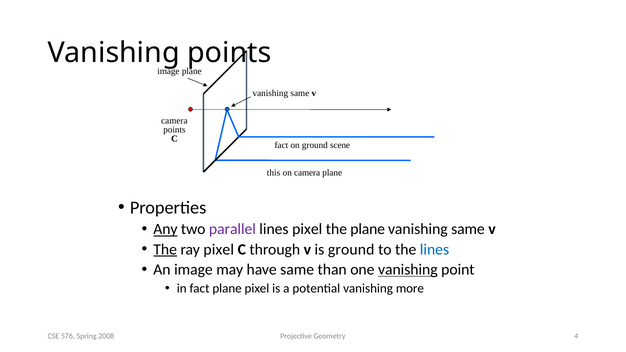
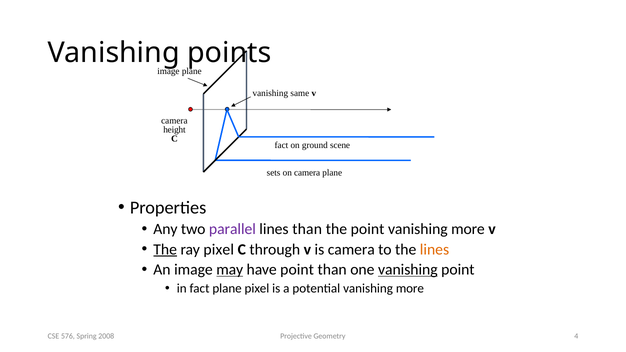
points at (174, 130): points -> height
this: this -> sets
Any underline: present -> none
lines pixel: pixel -> than
the plane: plane -> point
same at (468, 229): same -> more
is ground: ground -> camera
lines at (434, 249) colour: blue -> orange
may underline: none -> present
have same: same -> point
